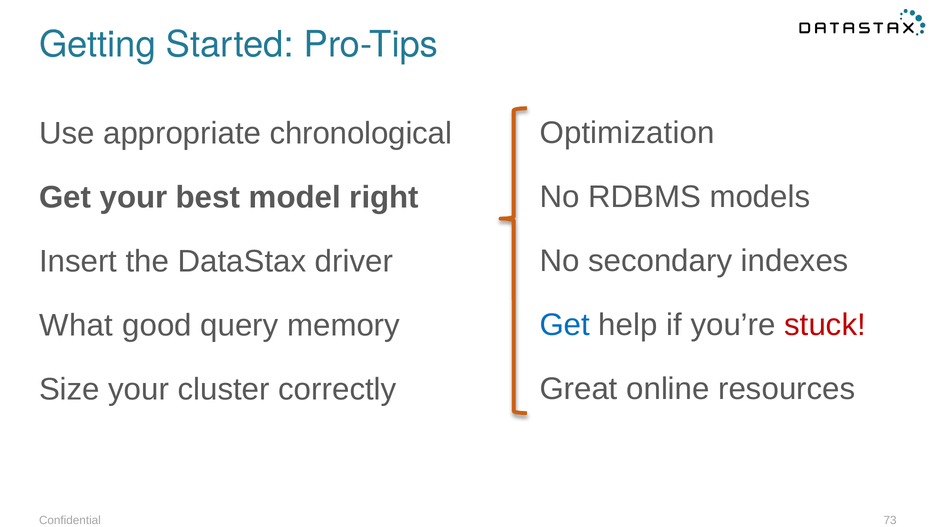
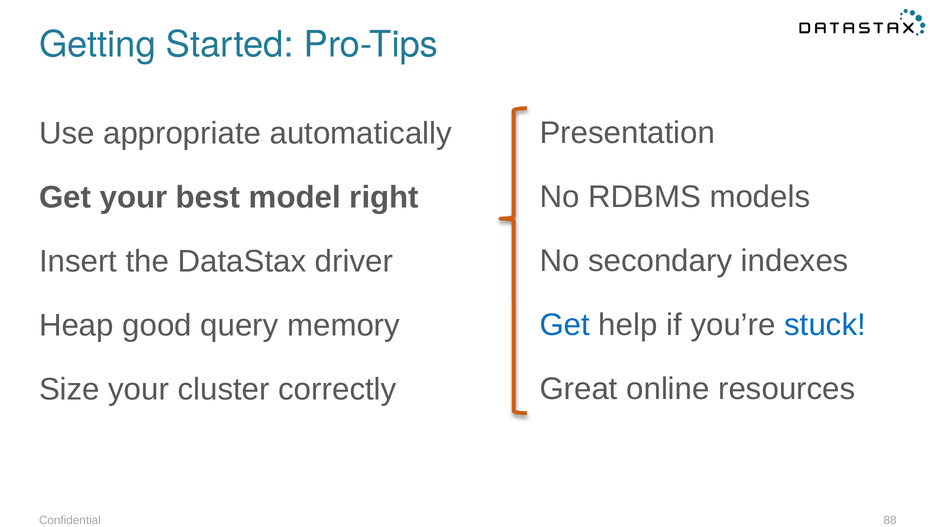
Optimization: Optimization -> Presentation
chronological: chronological -> automatically
stuck colour: red -> blue
What: What -> Heap
73: 73 -> 88
